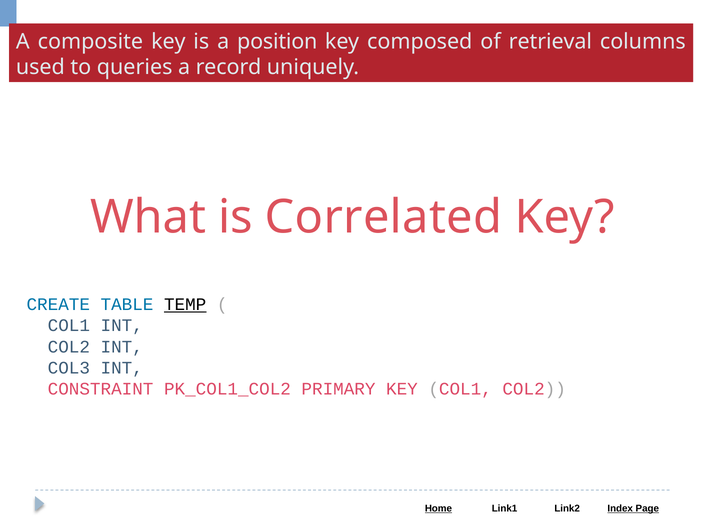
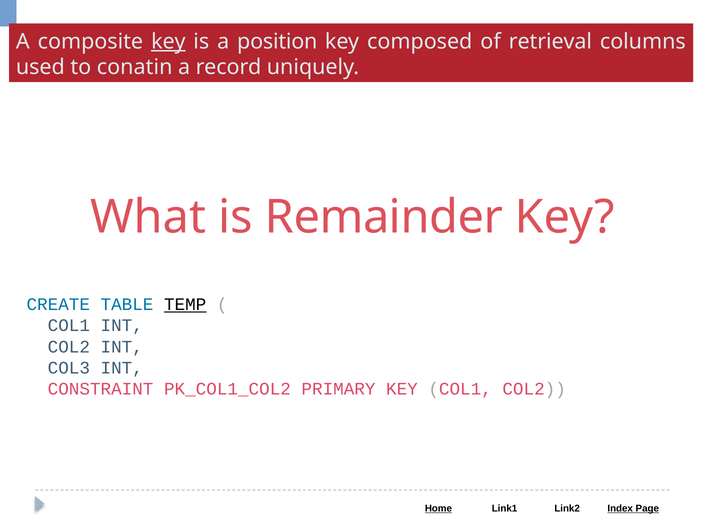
key at (168, 41) underline: none -> present
queries: queries -> conatin
Correlated: Correlated -> Remainder
